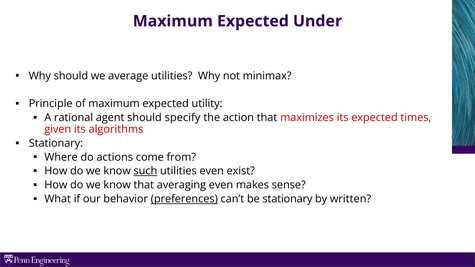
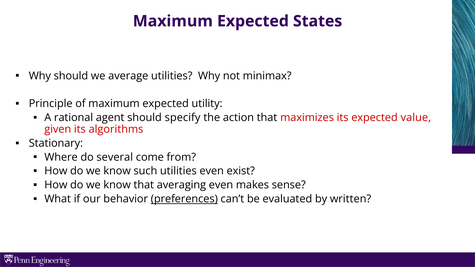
Under: Under -> States
times: times -> value
actions: actions -> several
such underline: present -> none
be stationary: stationary -> evaluated
